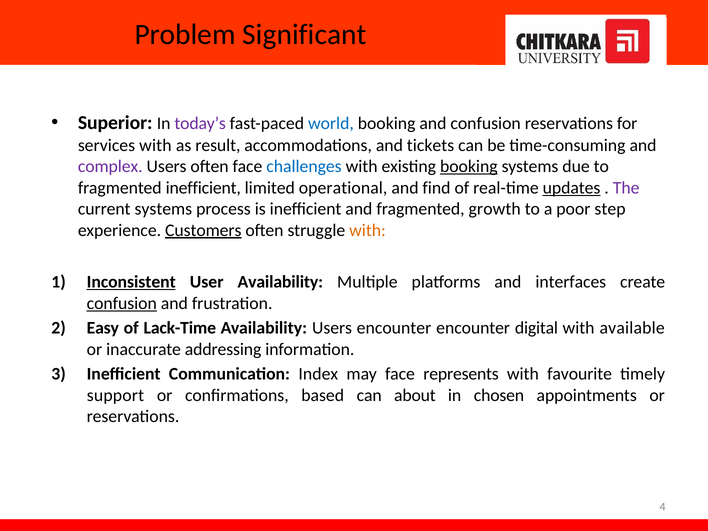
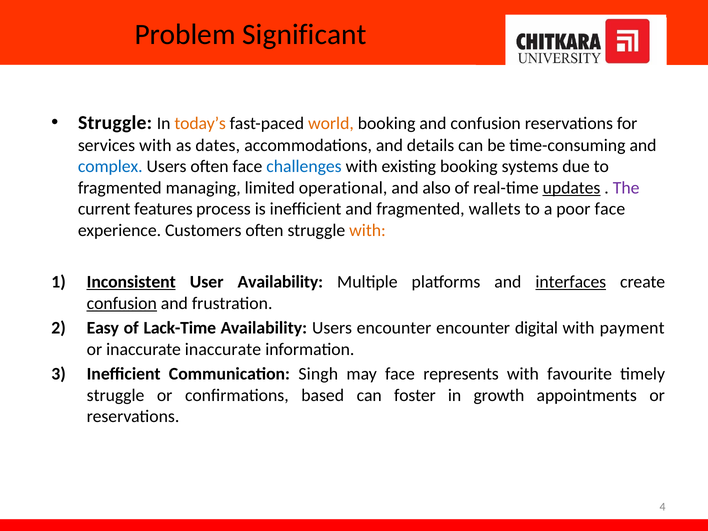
Superior at (115, 123): Superior -> Struggle
today’s colour: purple -> orange
world colour: blue -> orange
result: result -> dates
tickets: tickets -> details
complex colour: purple -> blue
booking at (469, 166) underline: present -> none
fragmented inefficient: inefficient -> managing
find: find -> also
current systems: systems -> features
growth: growth -> wallets
poor step: step -> face
Customers underline: present -> none
interfaces underline: none -> present
available: available -> payment
inaccurate addressing: addressing -> inaccurate
Index: Index -> Singh
support at (115, 395): support -> struggle
about: about -> foster
chosen: chosen -> growth
